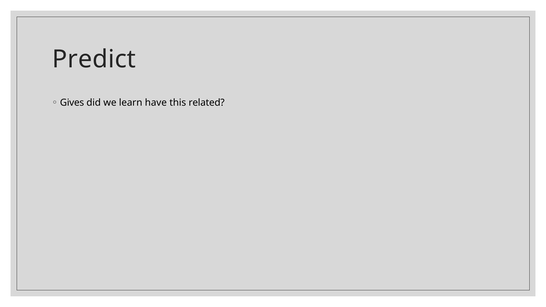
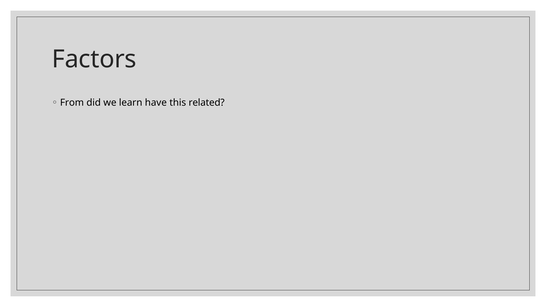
Predict: Predict -> Factors
Gives: Gives -> From
